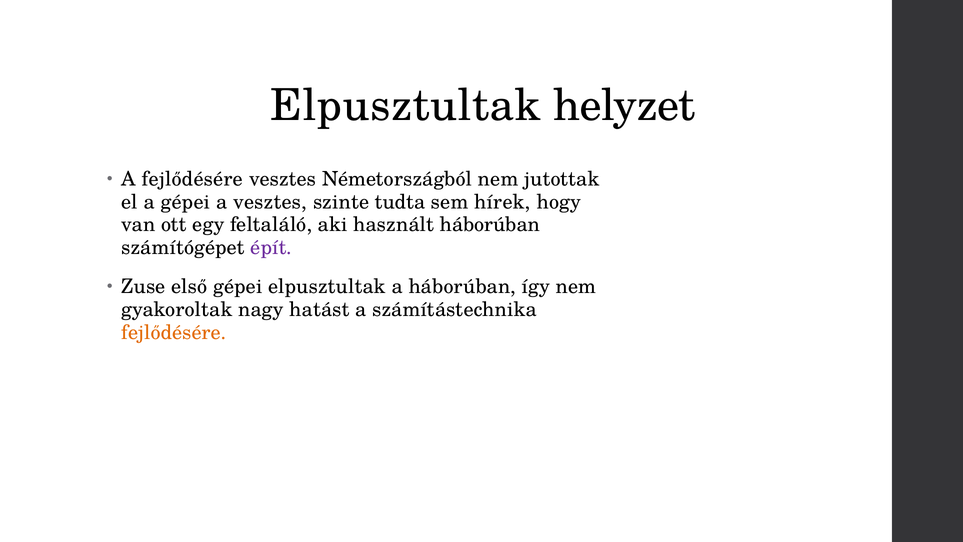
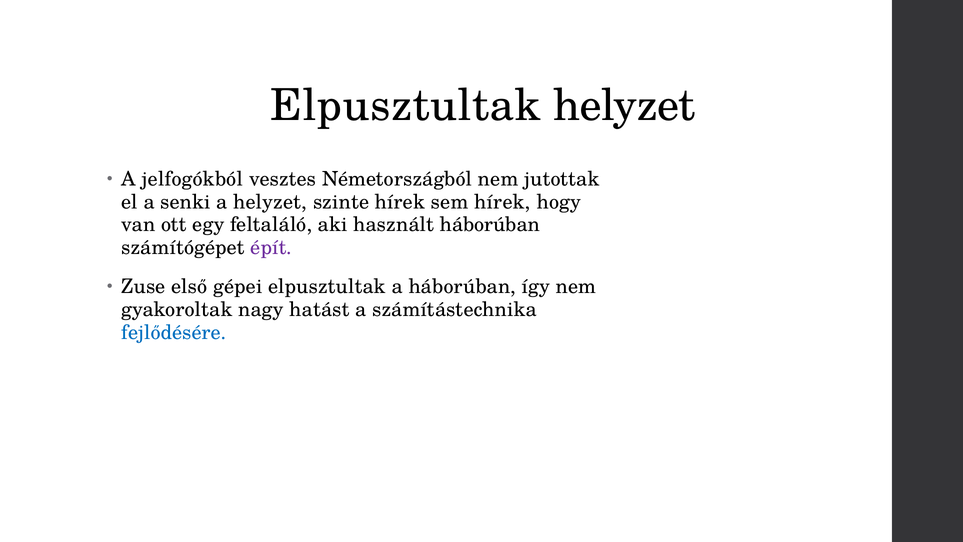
A fejlődésére: fejlődésére -> jelfogókból
a gépei: gépei -> senki
a vesztes: vesztes -> helyzet
szinte tudta: tudta -> hírek
fejlődésére at (174, 332) colour: orange -> blue
